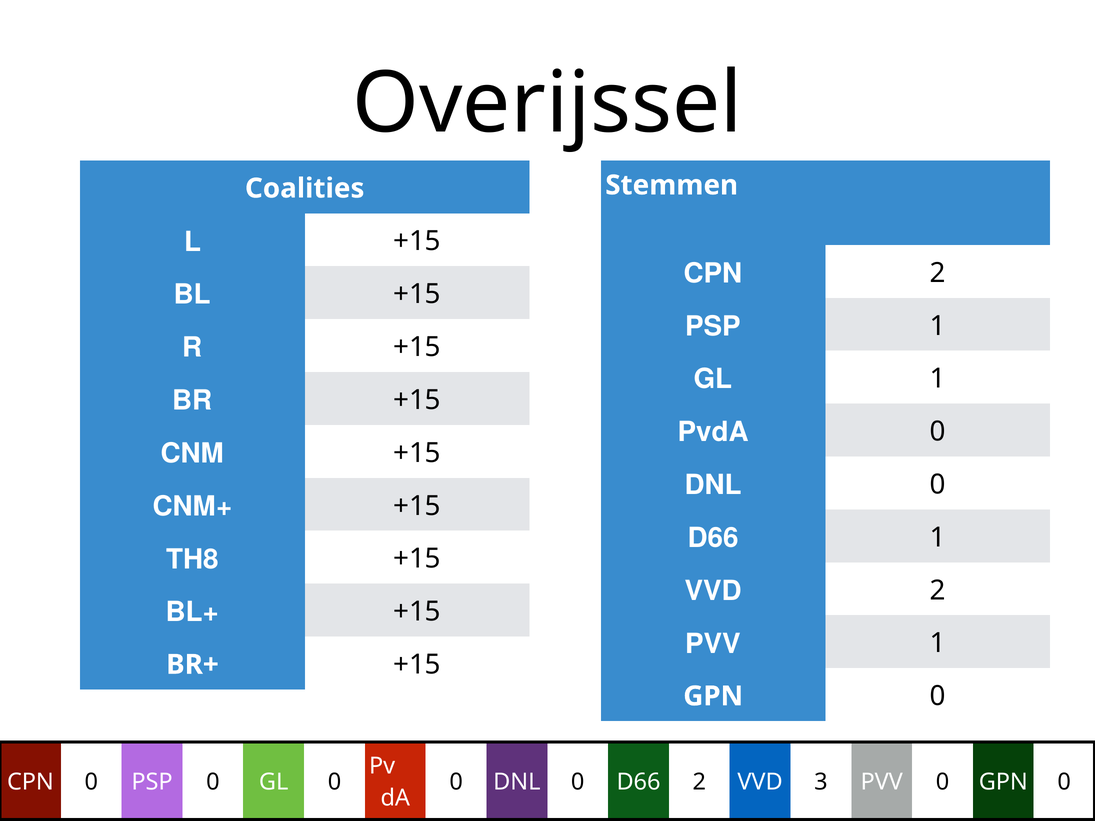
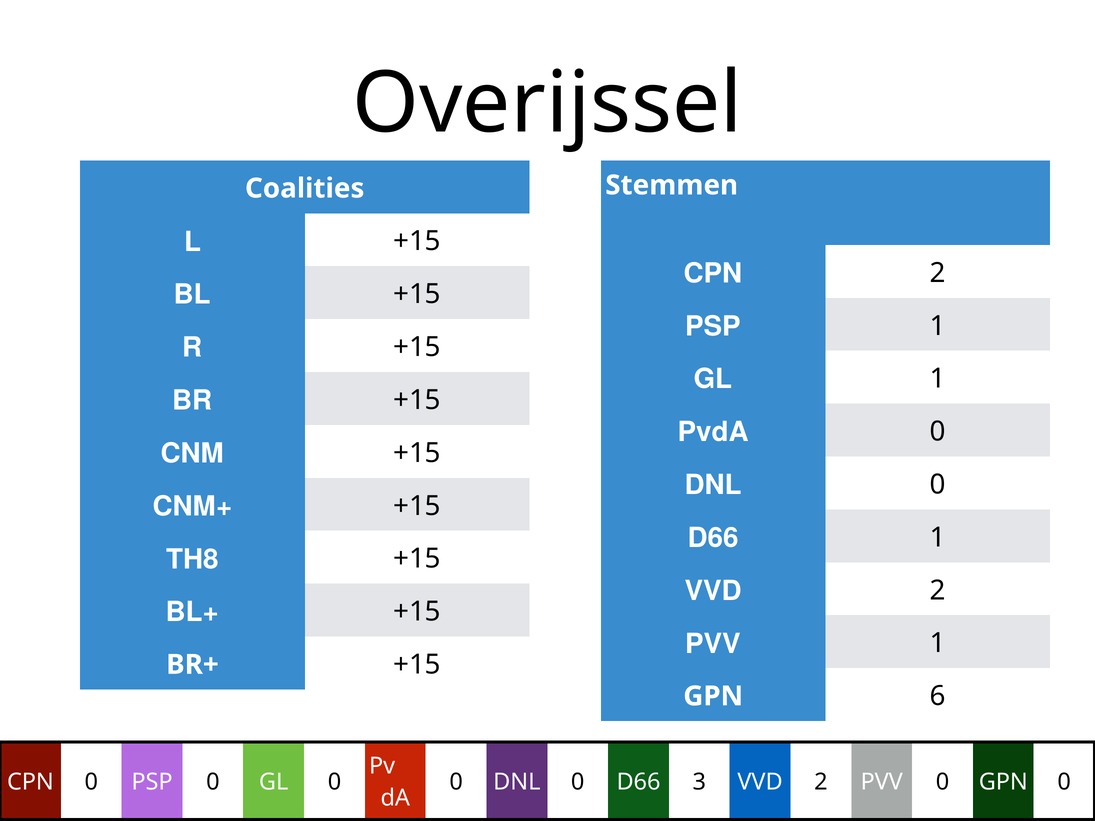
0 at (938, 696): 0 -> 6
D66 2: 2 -> 3
3 at (821, 782): 3 -> 2
